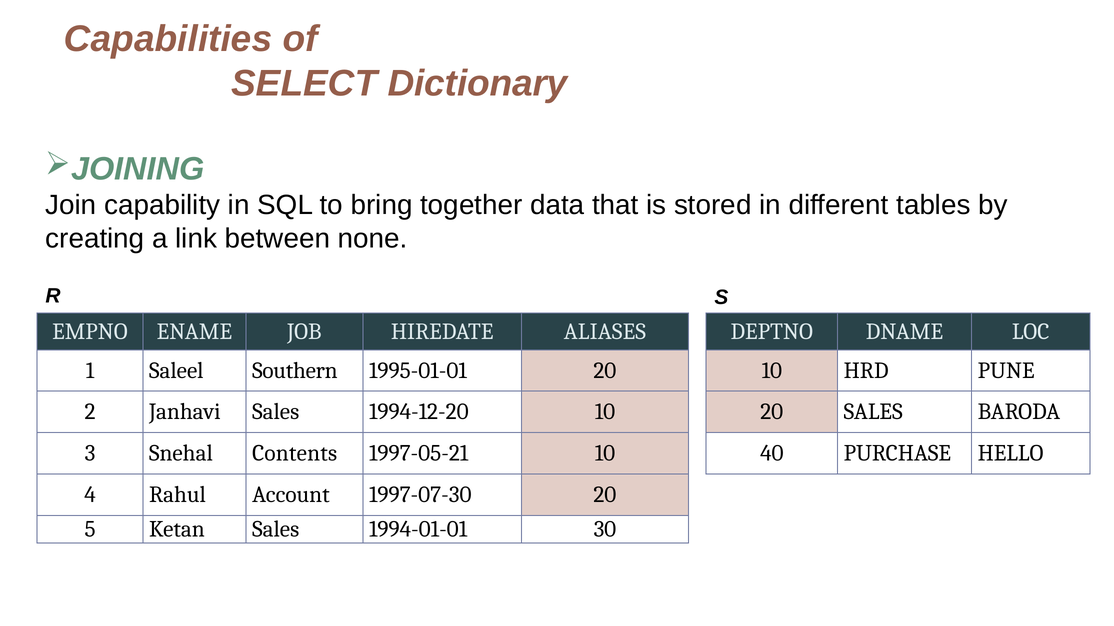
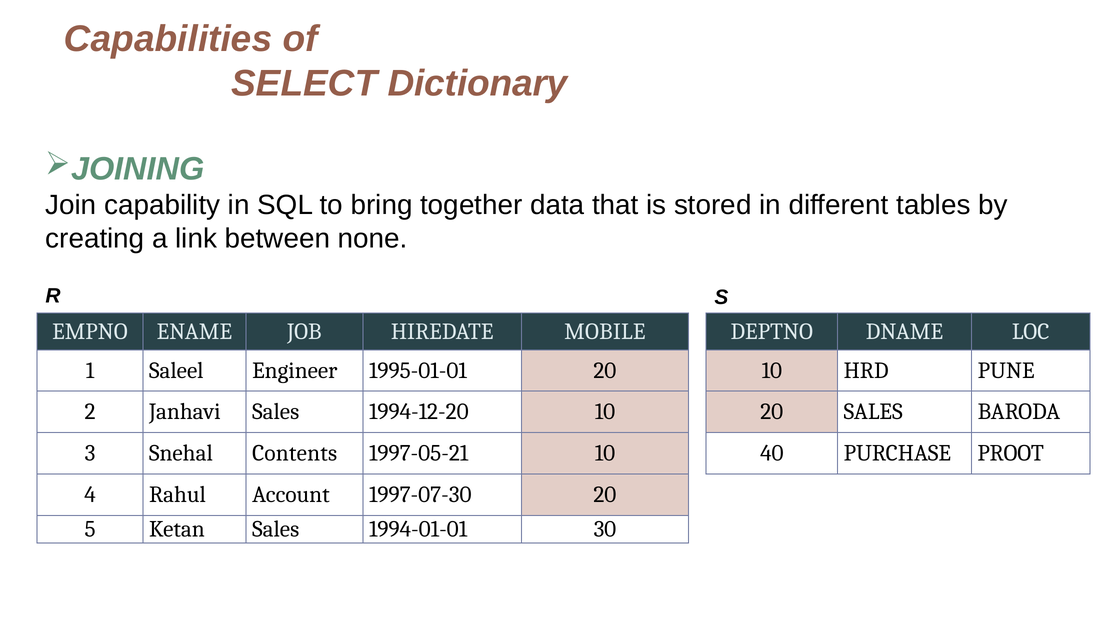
ALIASES: ALIASES -> MOBILE
Southern: Southern -> Engineer
HELLO: HELLO -> PROOT
